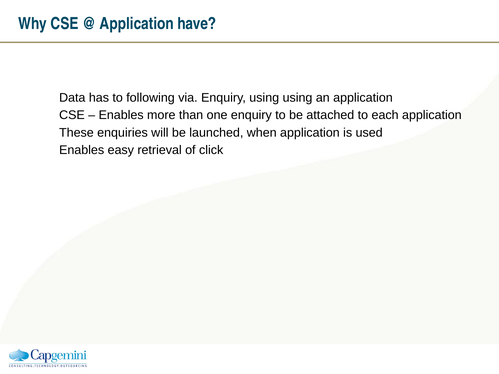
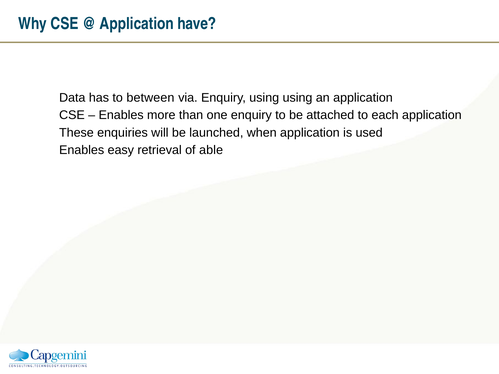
following: following -> between
click: click -> able
